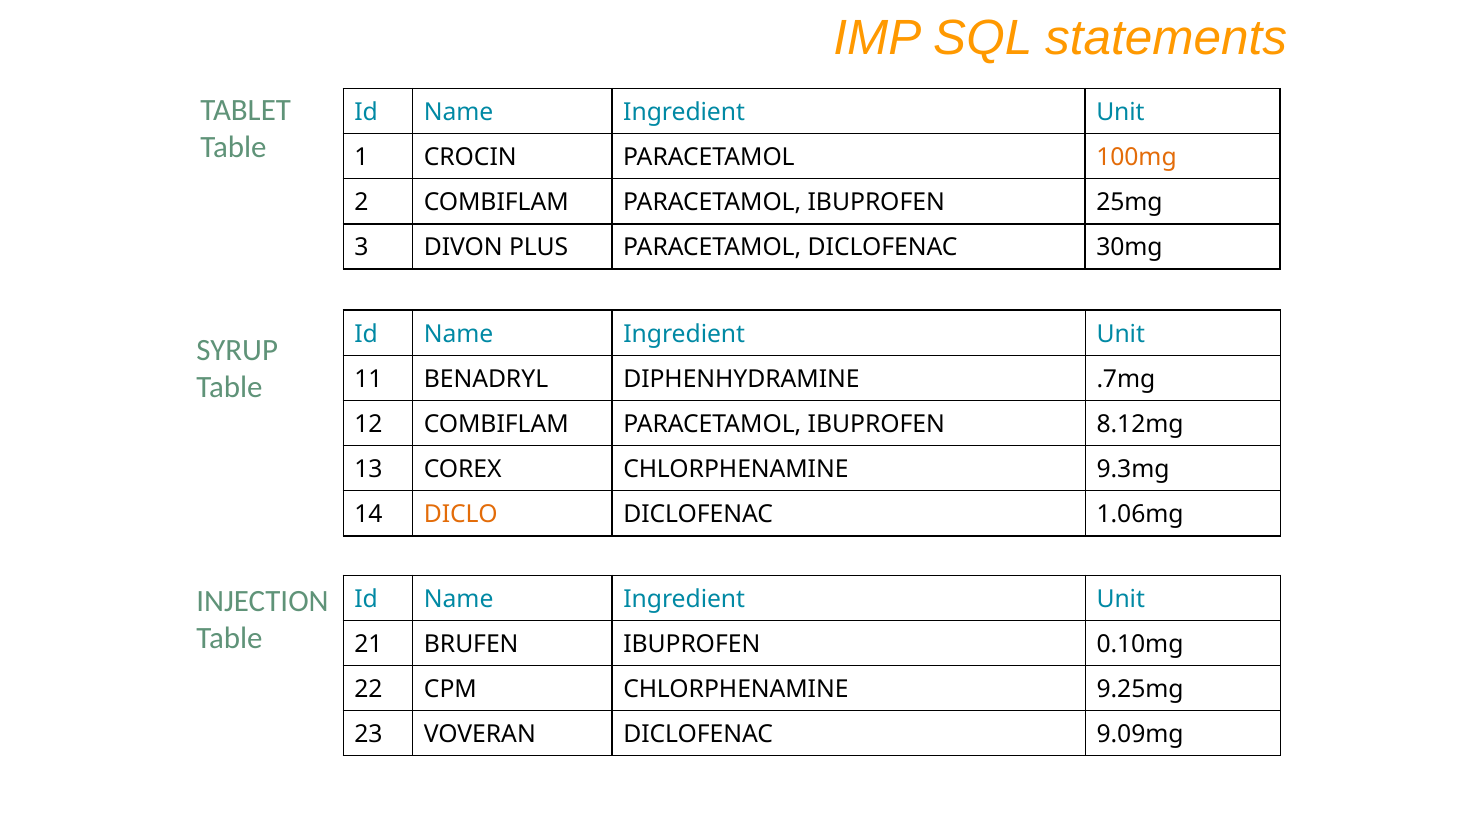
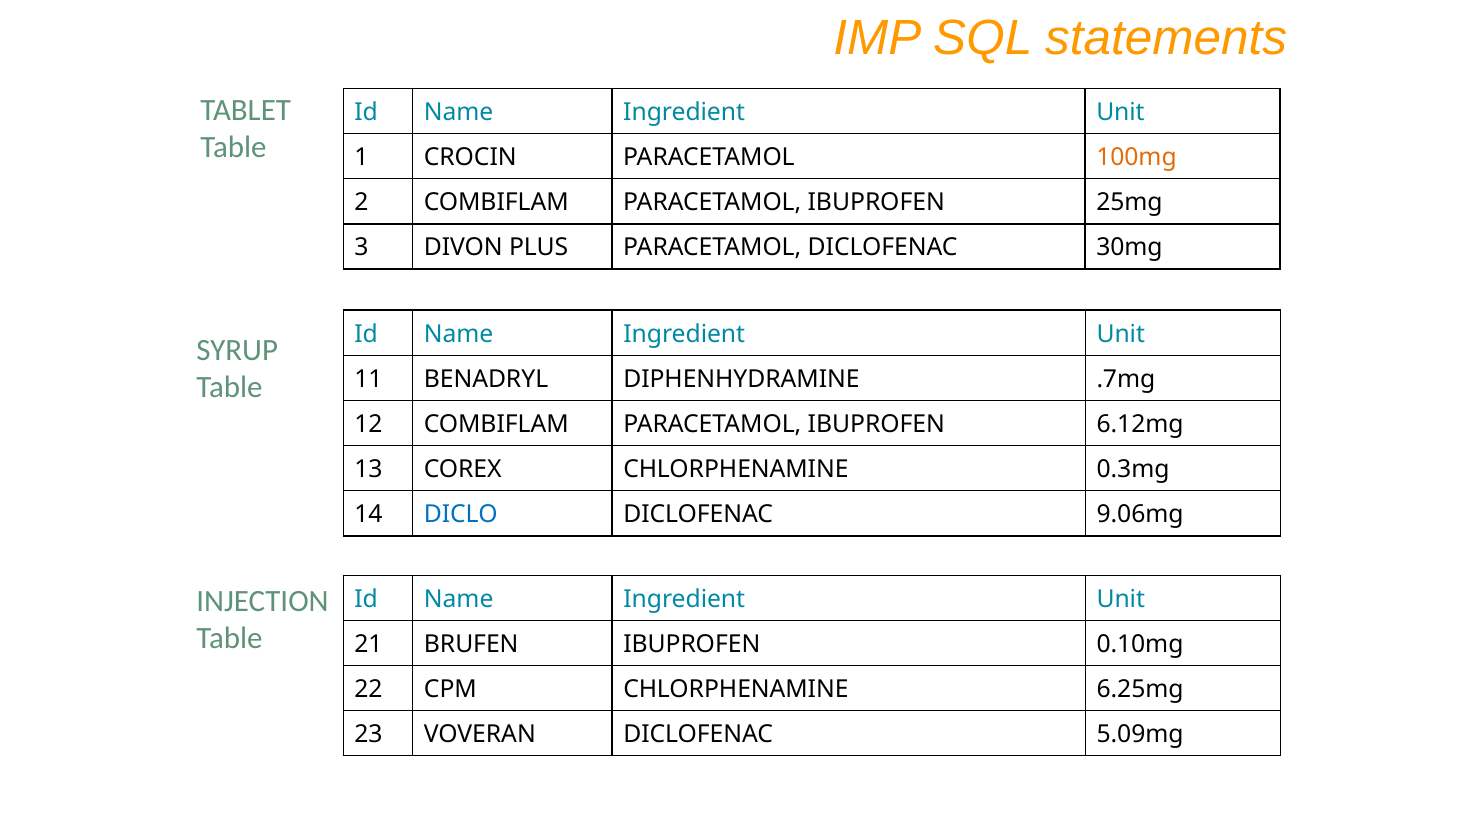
8.12mg: 8.12mg -> 6.12mg
9.3mg: 9.3mg -> 0.3mg
DICLO colour: orange -> blue
1.06mg: 1.06mg -> 9.06mg
9.25mg: 9.25mg -> 6.25mg
9.09mg: 9.09mg -> 5.09mg
